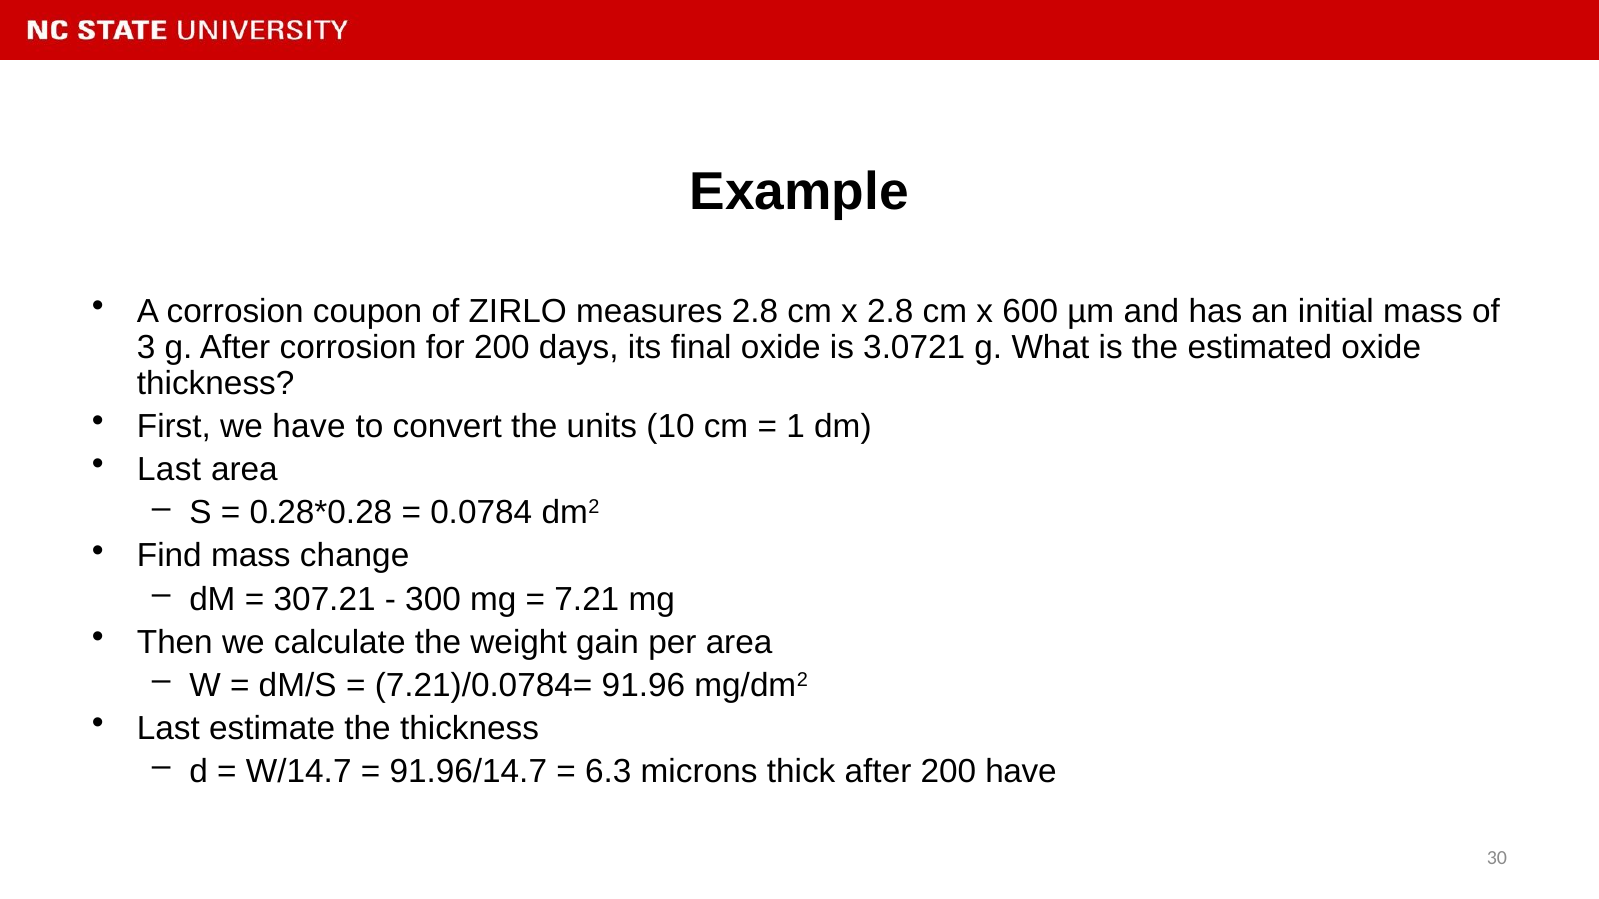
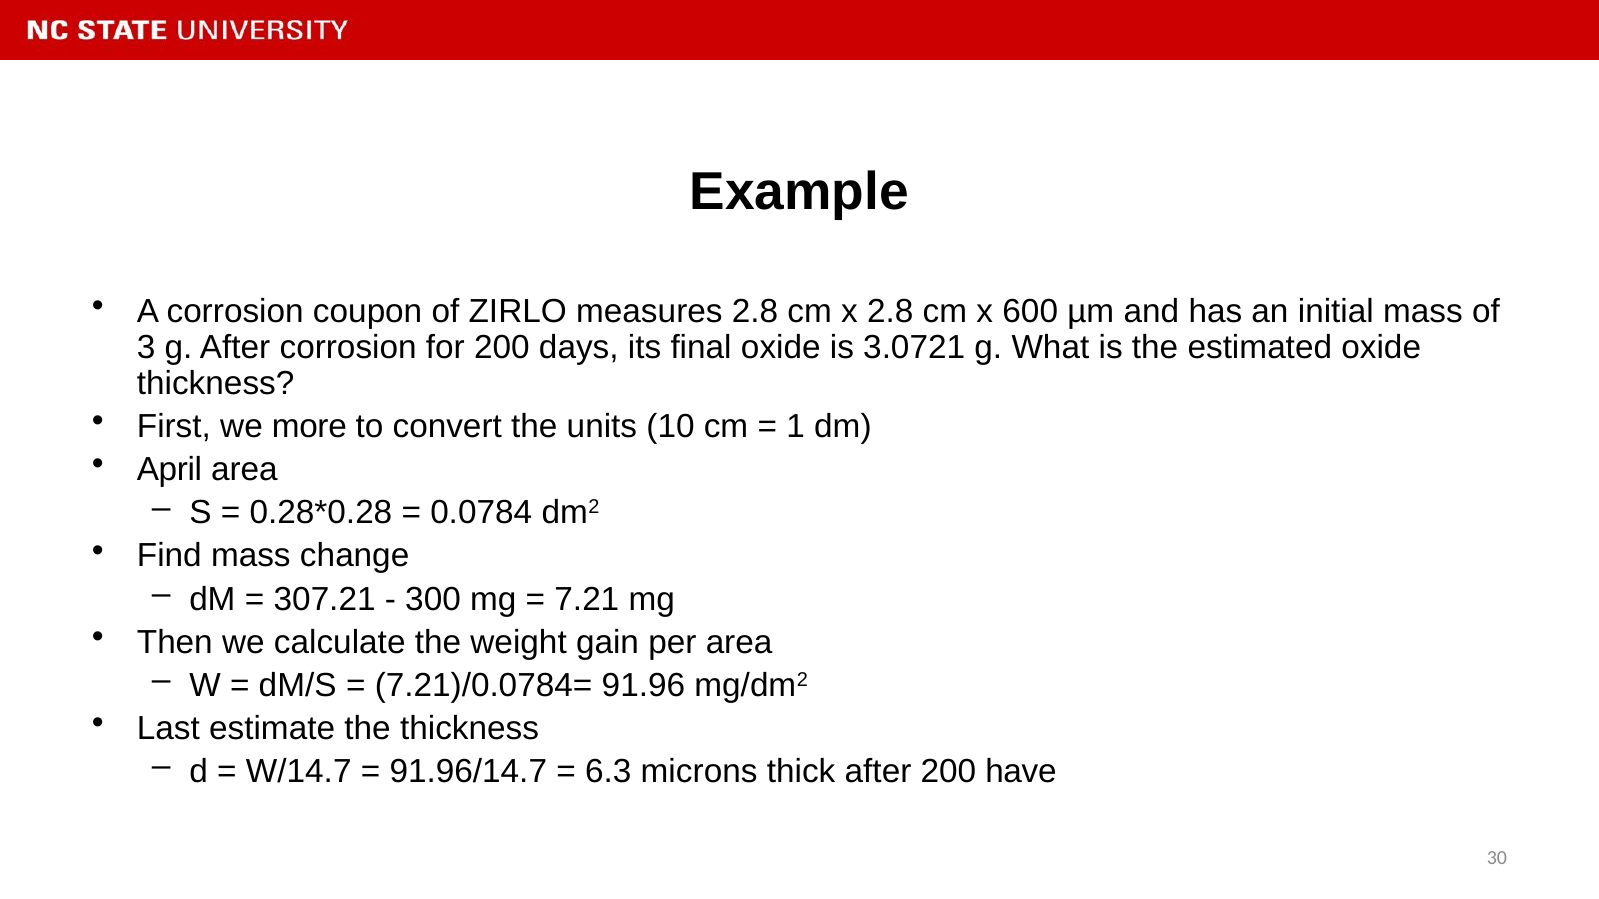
we have: have -> more
Last at (169, 470): Last -> April
